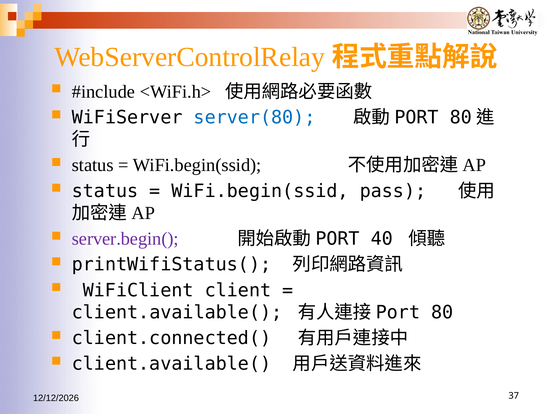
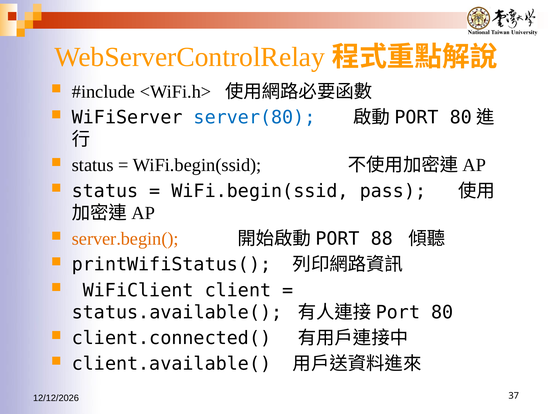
server.begin( colour: purple -> orange
40: 40 -> 88
client.available( at (177, 312): client.available( -> status.available(
